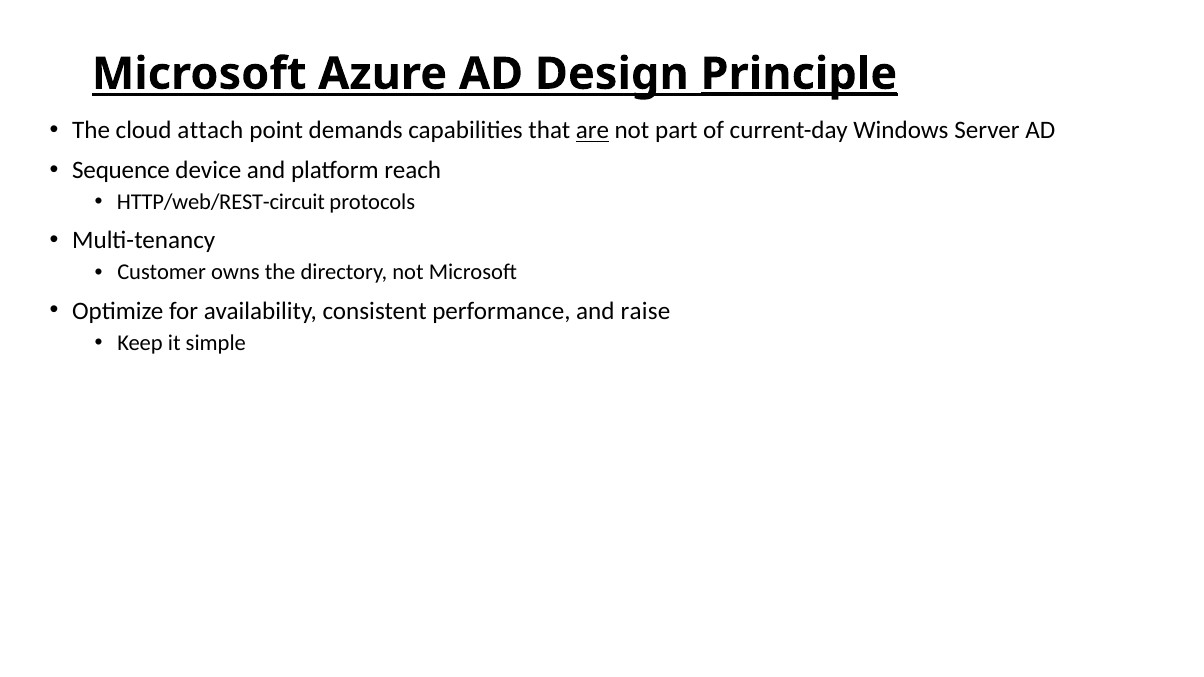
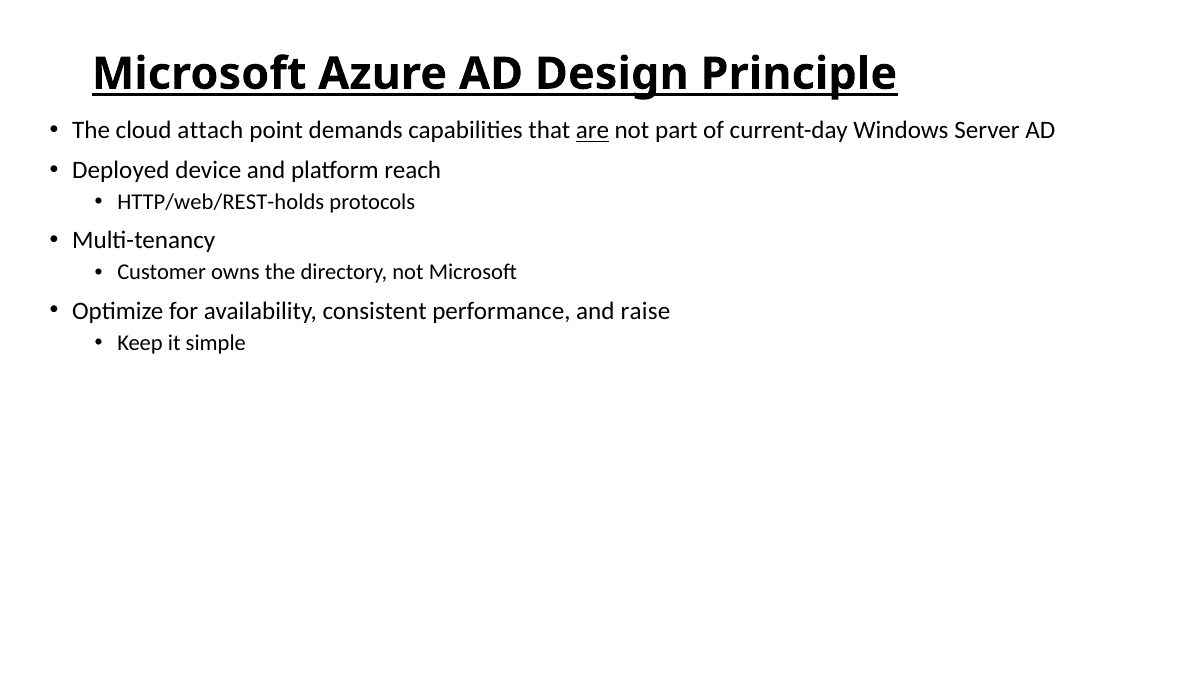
Principle underline: present -> none
Sequence: Sequence -> Deployed
HTTP/web/REST-circuit: HTTP/web/REST-circuit -> HTTP/web/REST-holds
